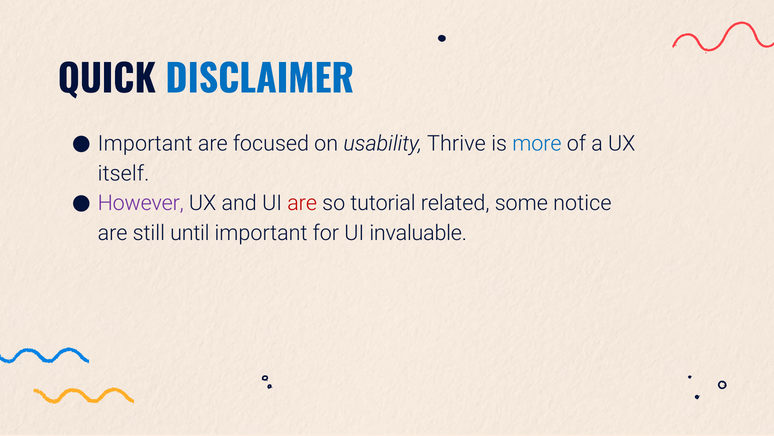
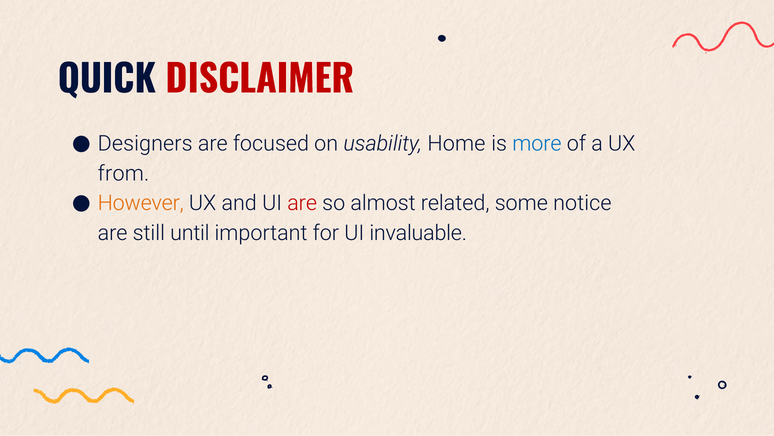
DISCLAIMER colour: blue -> red
Important at (145, 144): Important -> Designers
Thrive: Thrive -> Home
itself: itself -> from
However colour: purple -> orange
tutorial: tutorial -> almost
